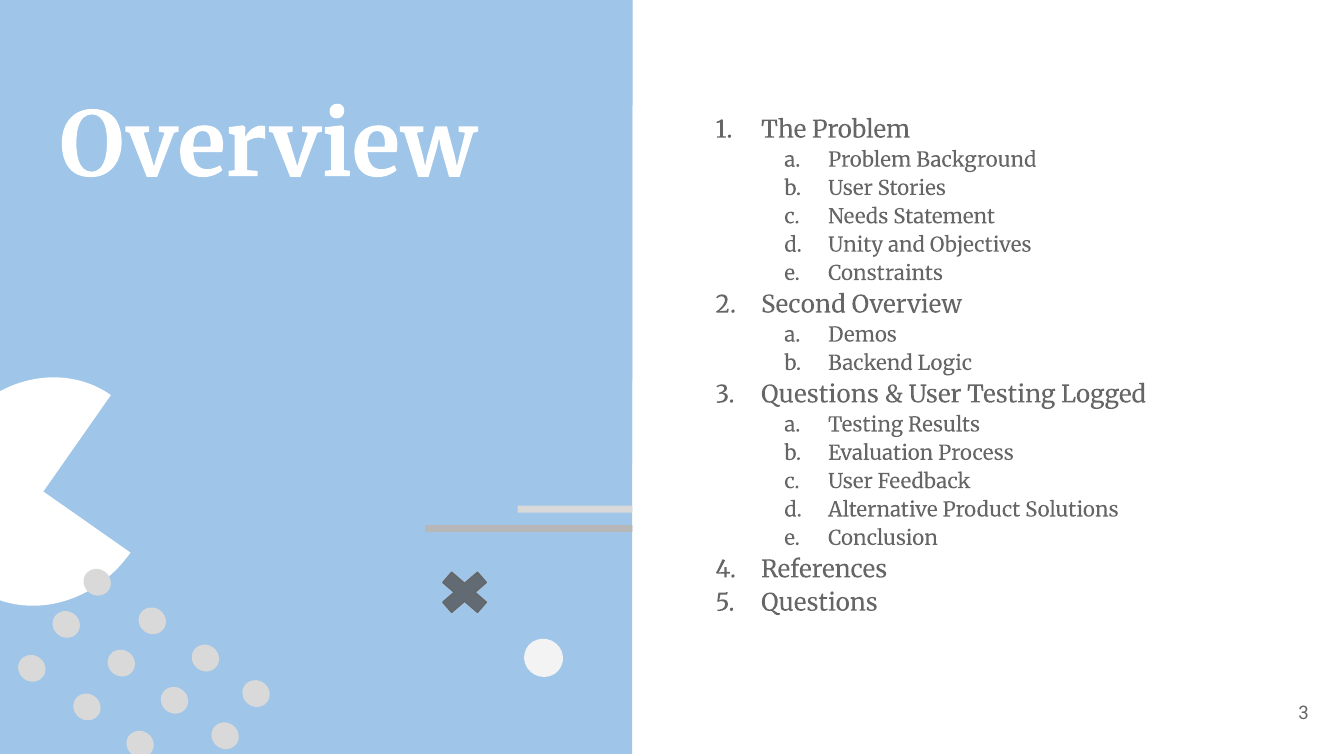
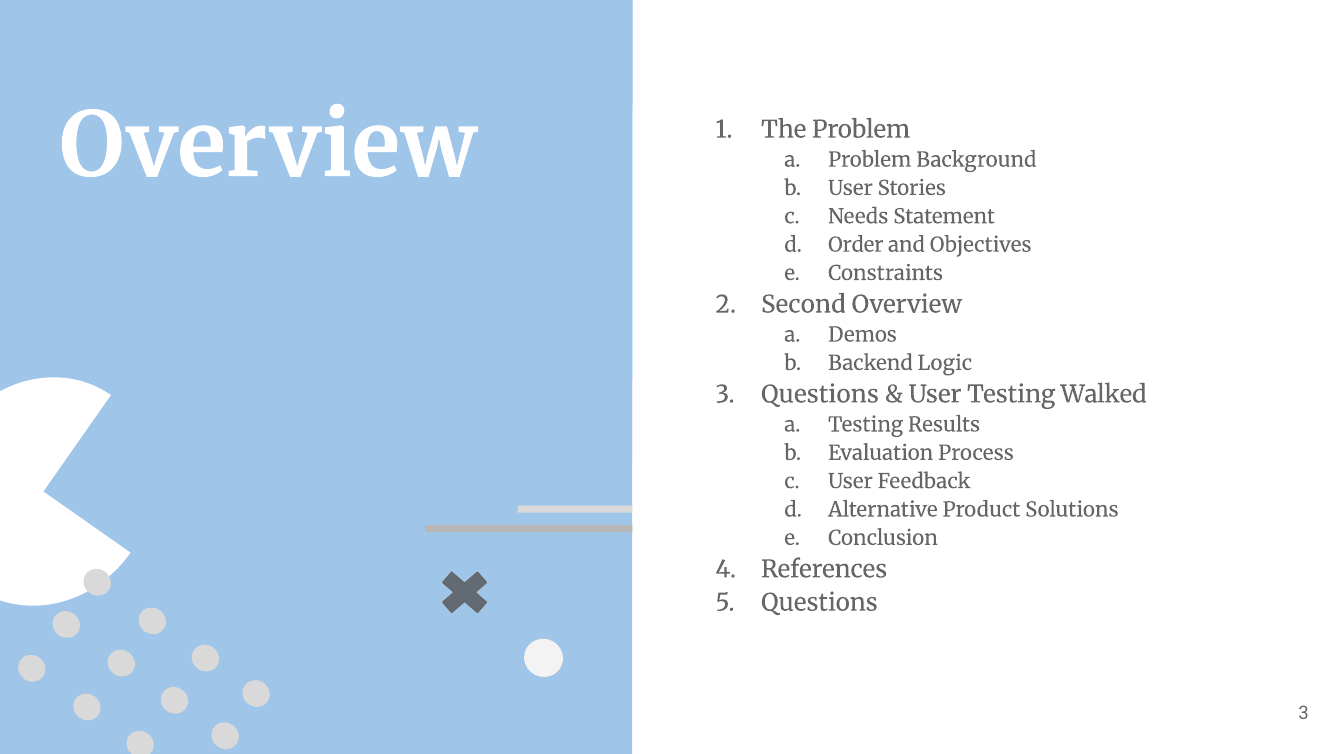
Unity: Unity -> Order
Logged: Logged -> Walked
